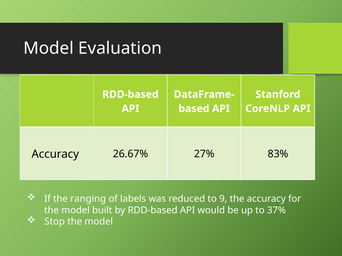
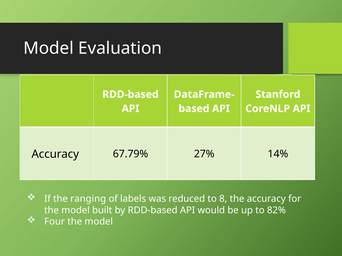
26.67%: 26.67% -> 67.79%
83%: 83% -> 14%
9: 9 -> 8
37%: 37% -> 82%
Stop: Stop -> Four
